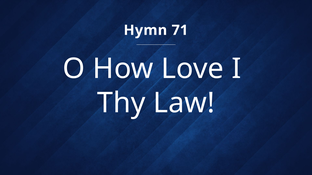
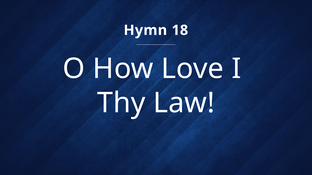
71: 71 -> 18
